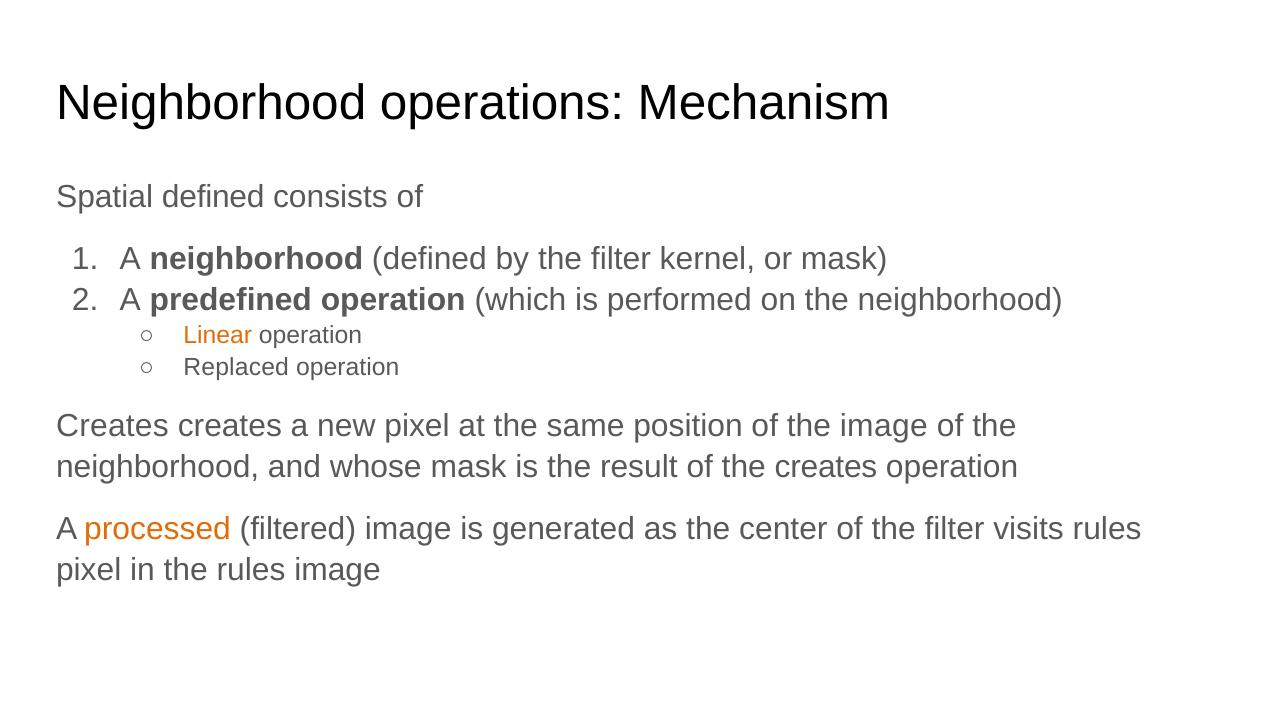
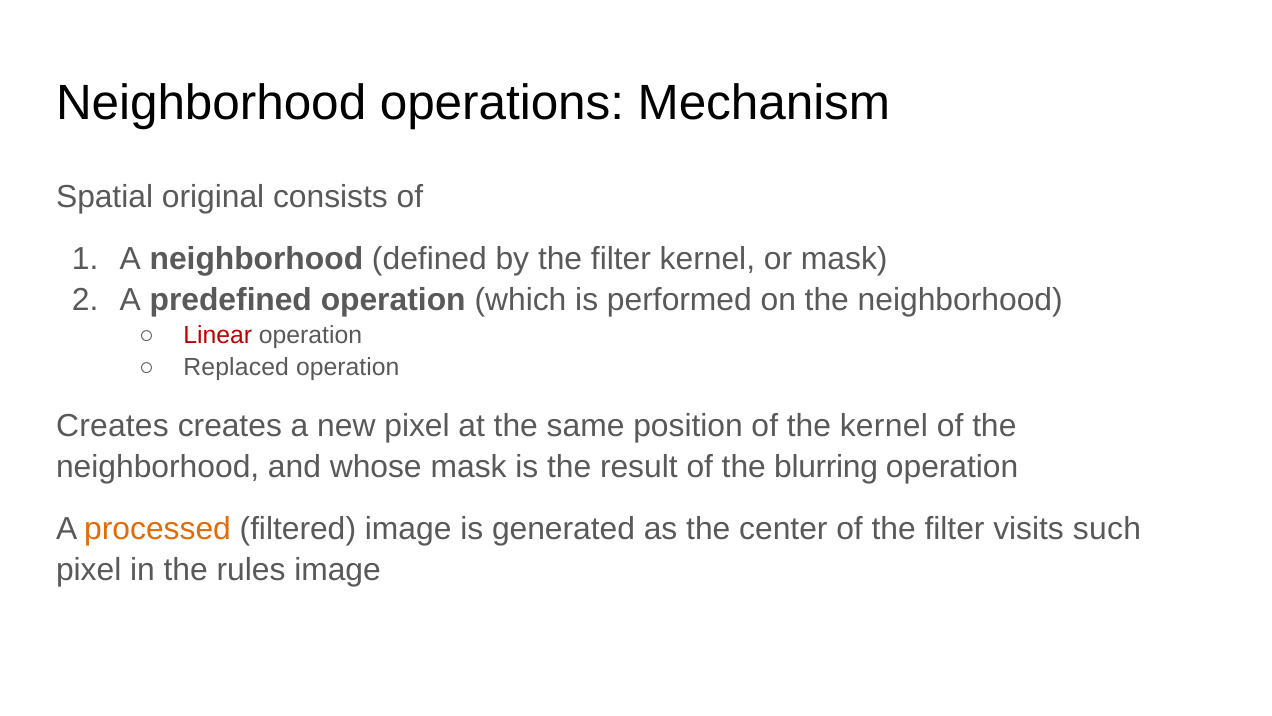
Spatial defined: defined -> original
Linear colour: orange -> red
the image: image -> kernel
the creates: creates -> blurring
visits rules: rules -> such
